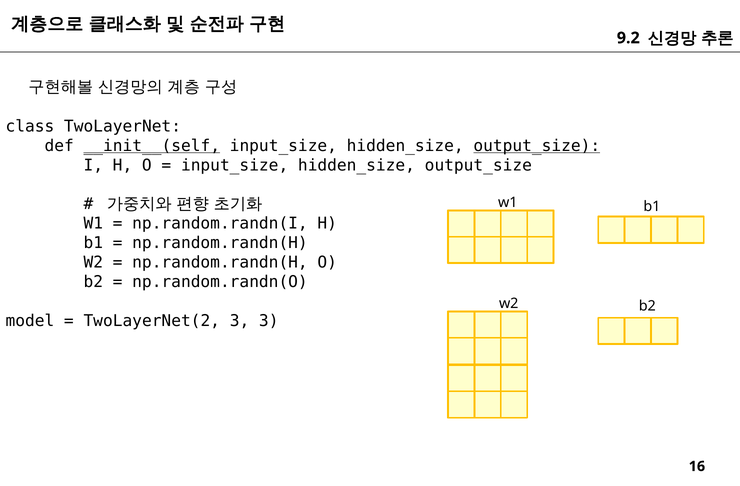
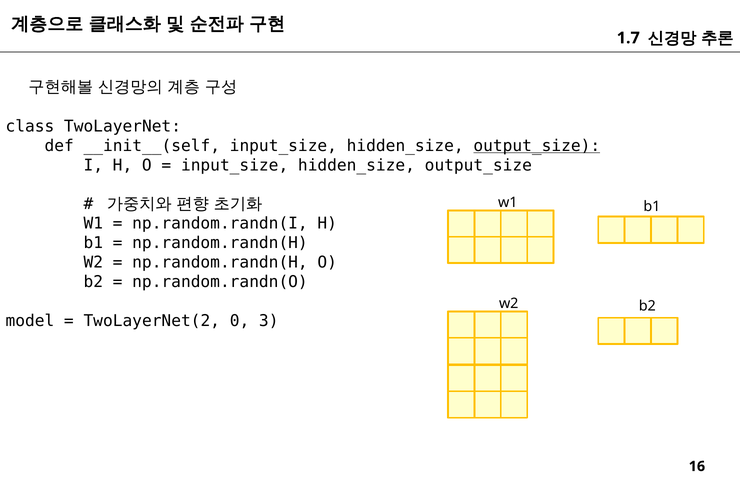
9.2: 9.2 -> 1.7
__init__(self underline: present -> none
TwoLayerNet(2 3: 3 -> 0
